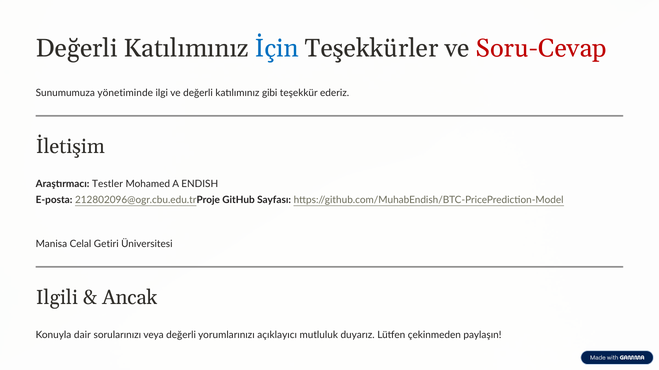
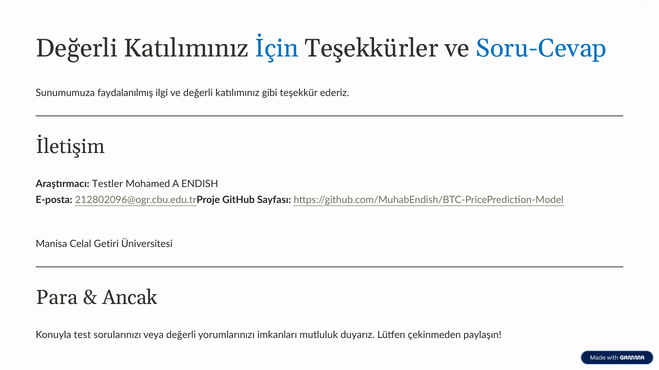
Soru-Cevap colour: red -> blue
yönetiminde: yönetiminde -> faydalanılmış
Ilgili: Ilgili -> Para
dair: dair -> test
açıklayıcı: açıklayıcı -> imkanları
